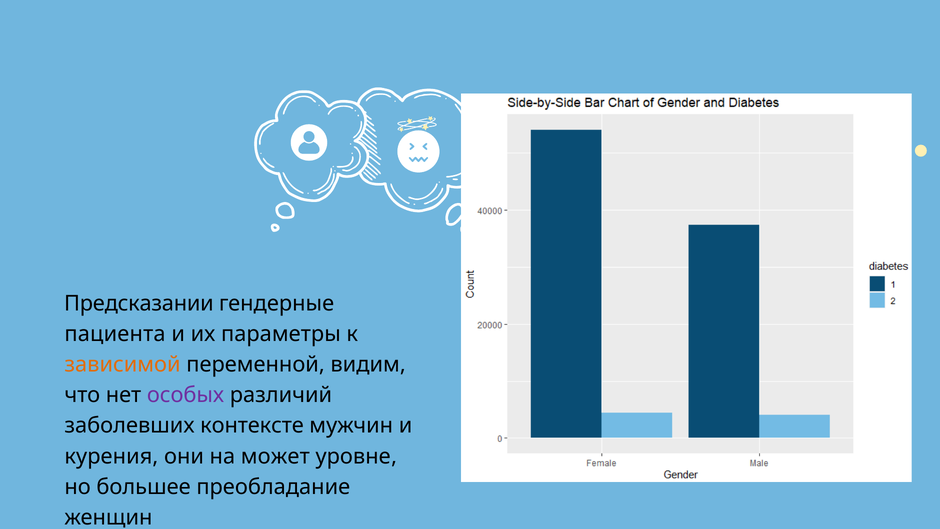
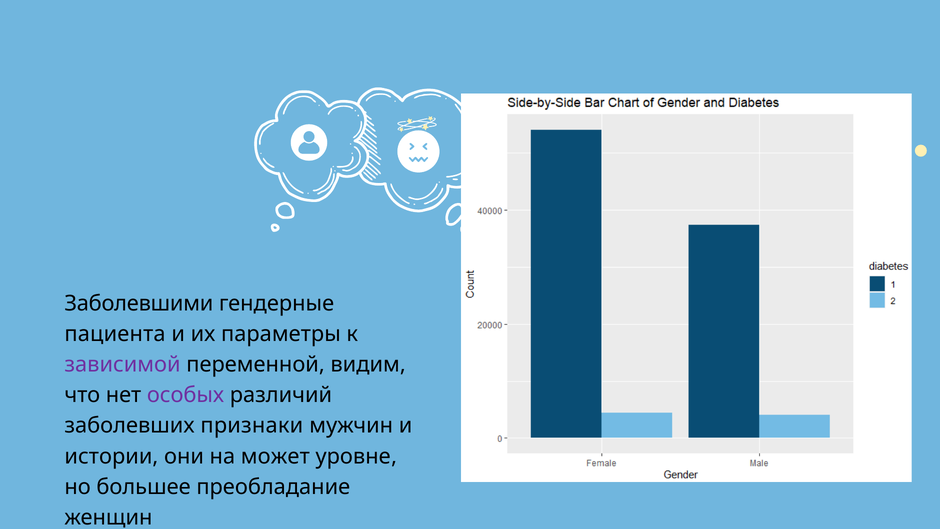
Предсказании: Предсказании -> Заболевшими
зависимой colour: orange -> purple
контексте: контексте -> признаки
курения: курения -> истории
